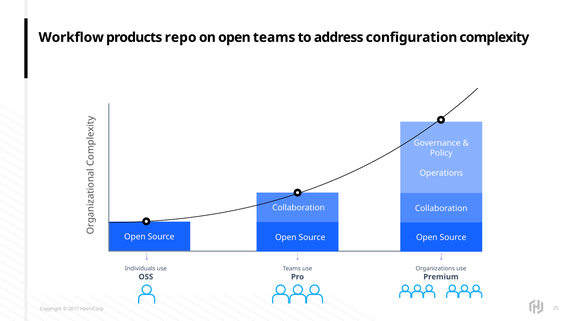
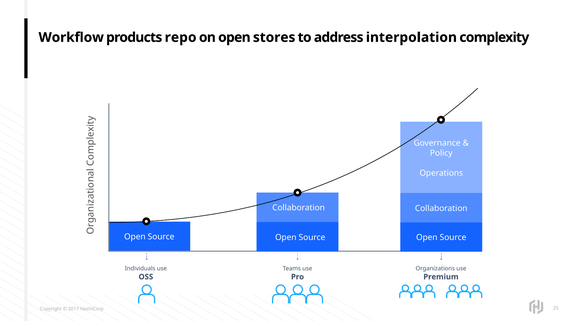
open teams: teams -> stores
configuration: configuration -> interpolation
